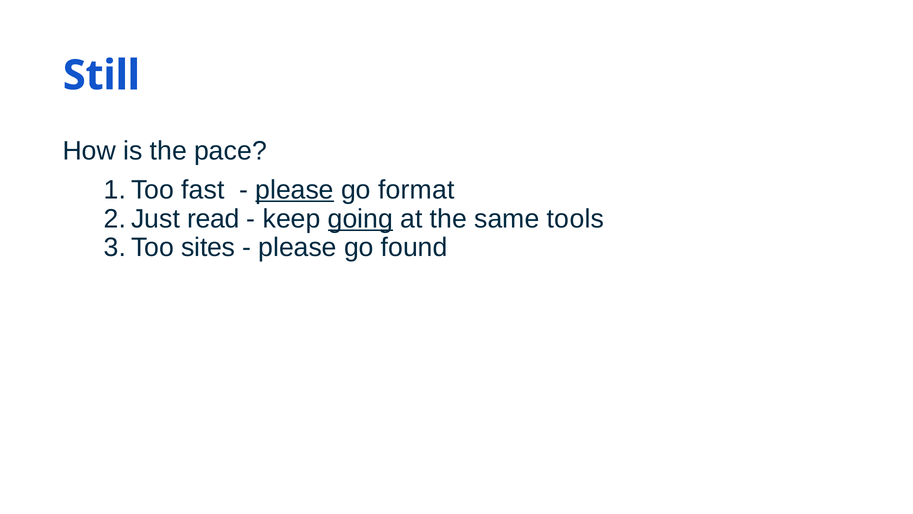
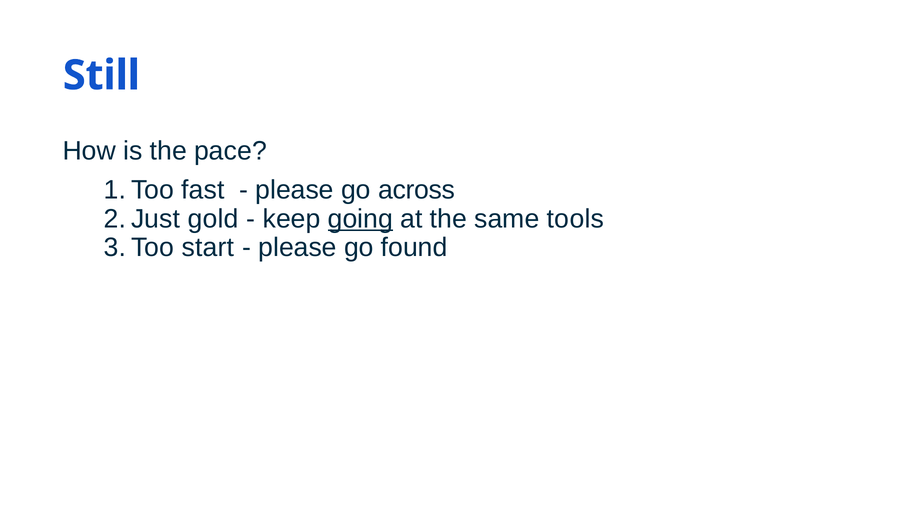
please at (295, 190) underline: present -> none
format: format -> across
read: read -> gold
sites: sites -> start
